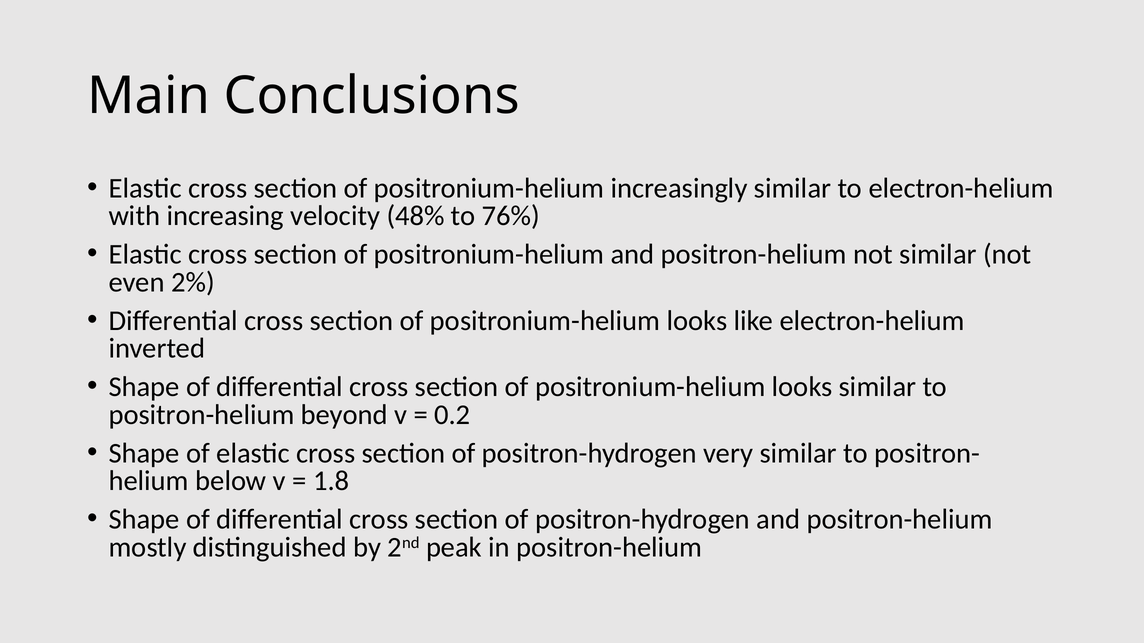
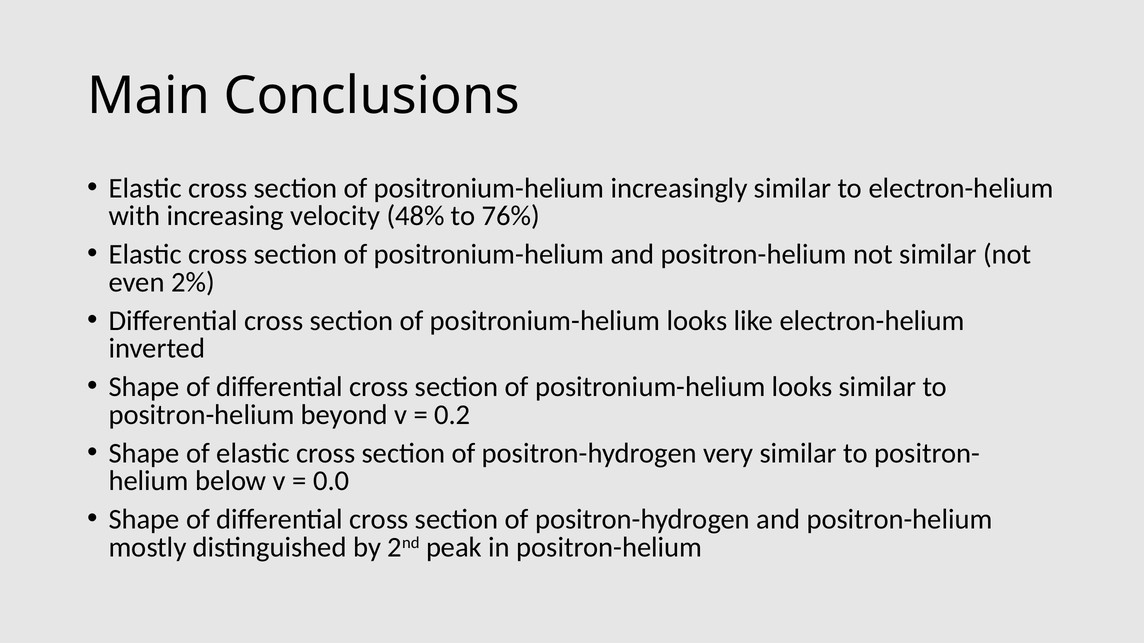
1.8: 1.8 -> 0.0
